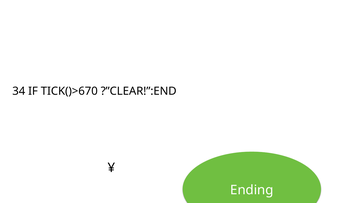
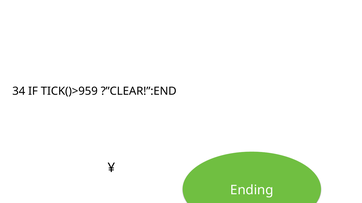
TICK()>670: TICK()>670 -> TICK()>959
